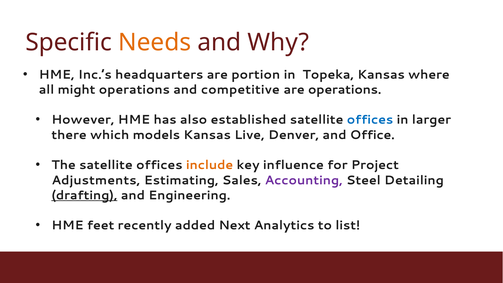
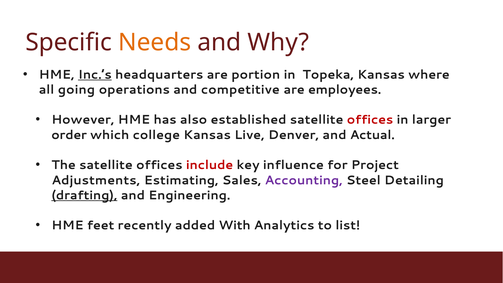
Inc.’s underline: none -> present
might: might -> going
are operations: operations -> employees
offices at (370, 120) colour: blue -> red
there: there -> order
models: models -> college
Office: Office -> Actual
include colour: orange -> red
Next: Next -> With
